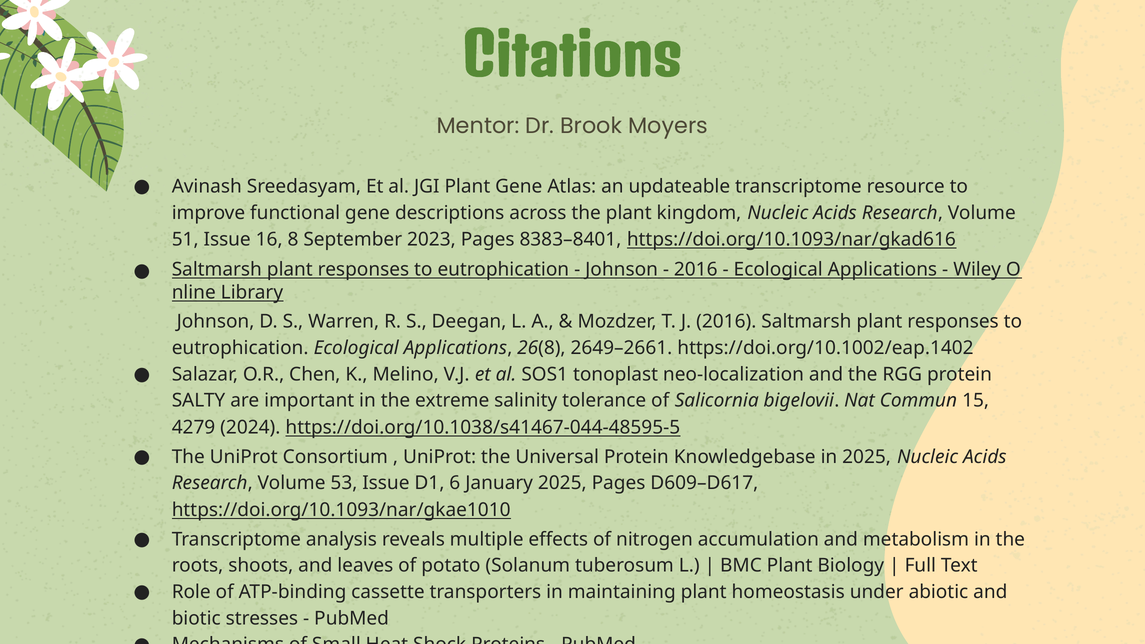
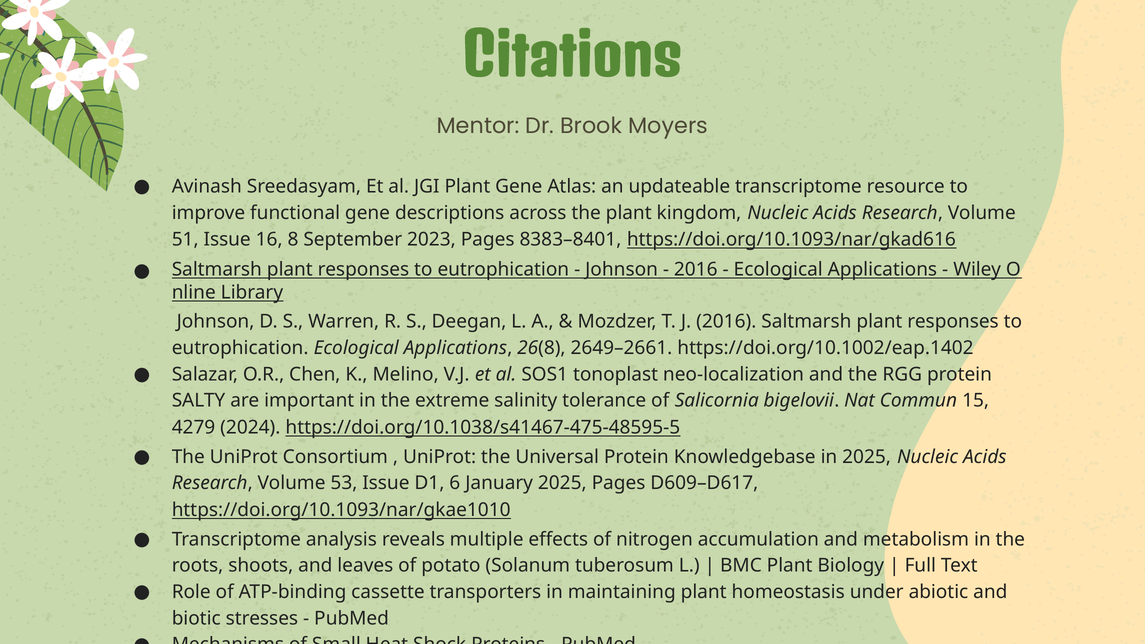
https://doi.org/10.1038/s41467-044-48595-5: https://doi.org/10.1038/s41467-044-48595-5 -> https://doi.org/10.1038/s41467-475-48595-5
